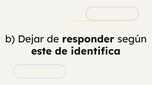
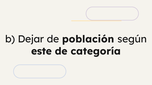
responder: responder -> población
identifica: identifica -> categoría
